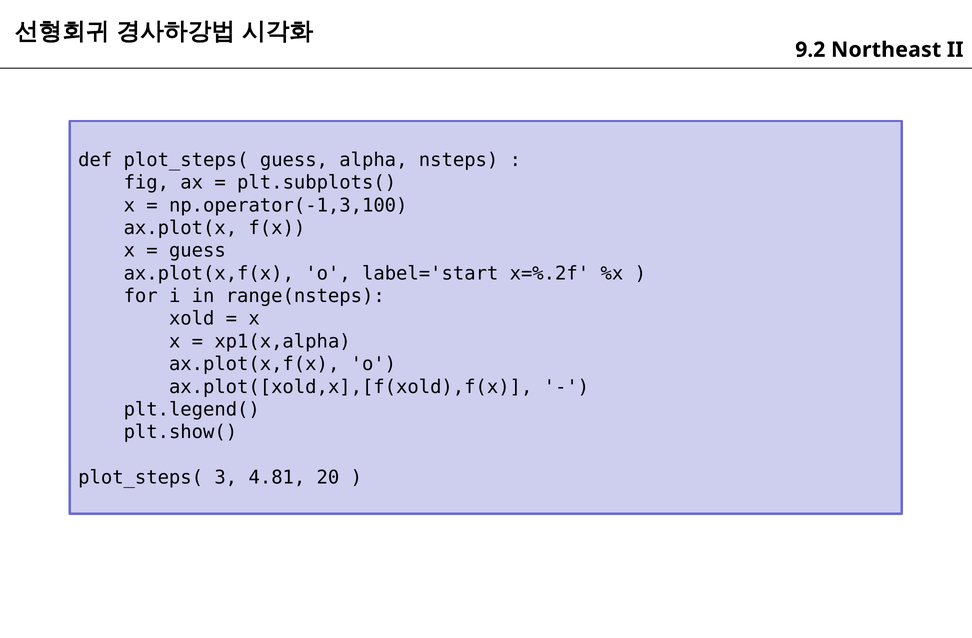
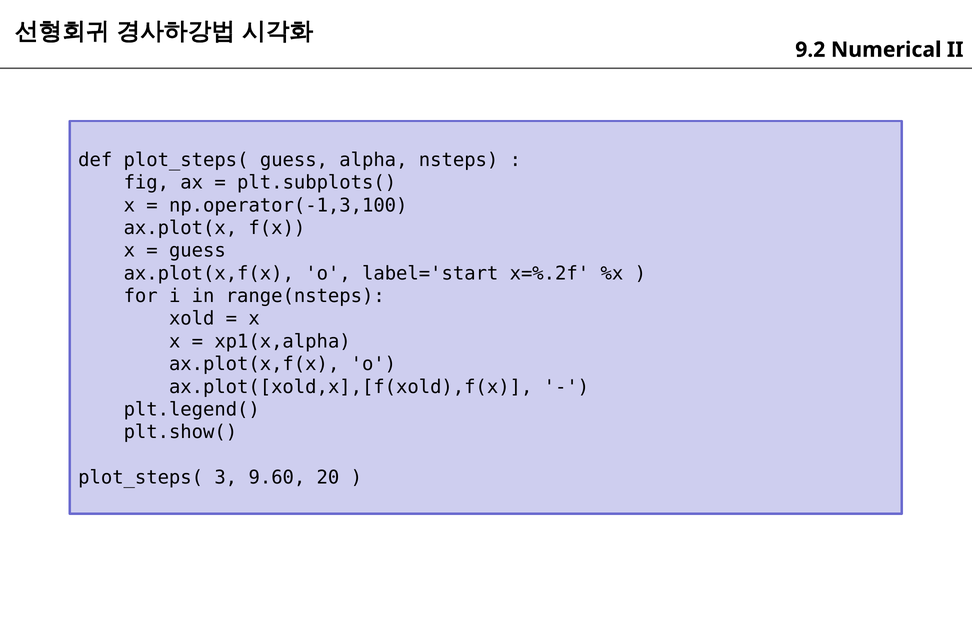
Northeast: Northeast -> Numerical
4.81: 4.81 -> 9.60
